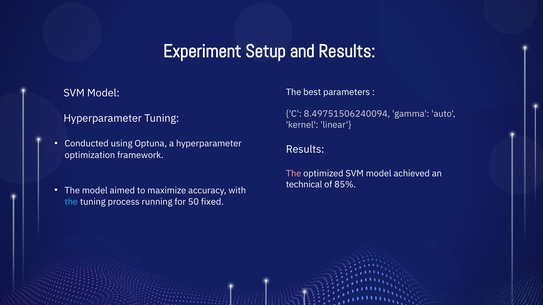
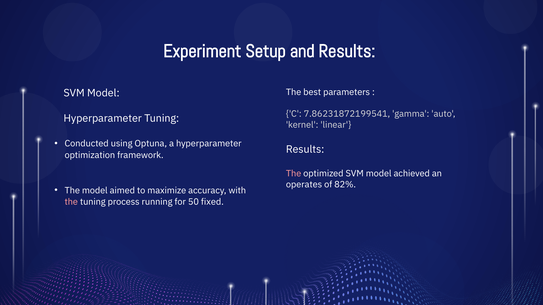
8.49751506240094: 8.49751506240094 -> 7.86231872199541
technical: technical -> operates
85%: 85% -> 82%
the at (71, 202) colour: light blue -> pink
